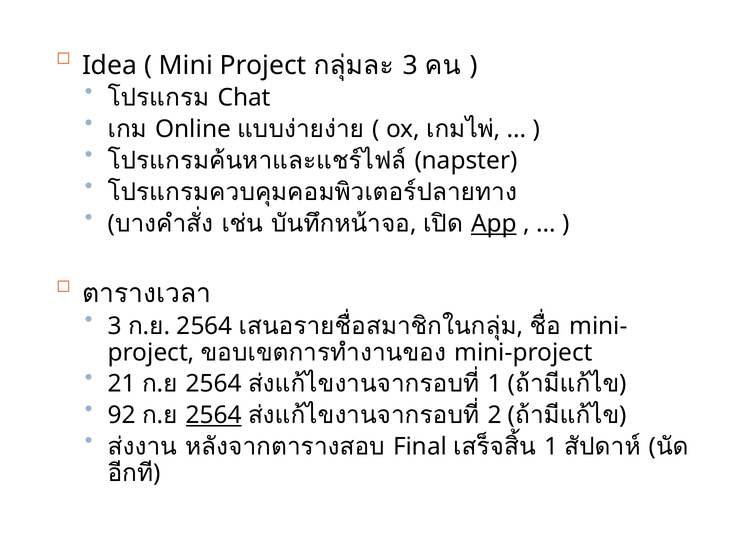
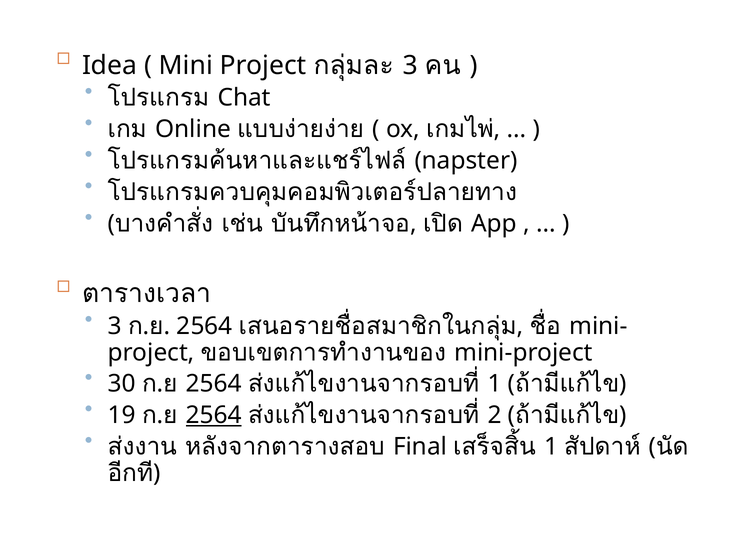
App underline: present -> none
21: 21 -> 30
92: 92 -> 19
